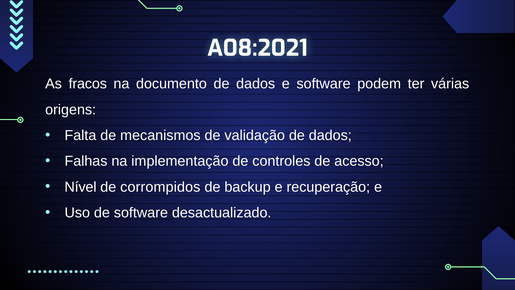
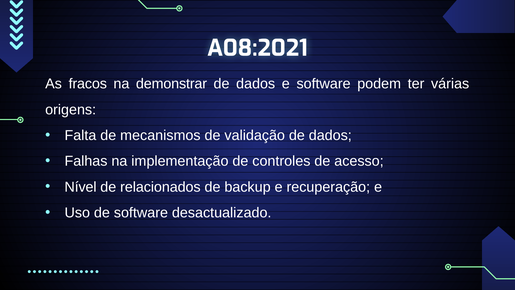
documento: documento -> demonstrar
corrompidos: corrompidos -> relacionados
